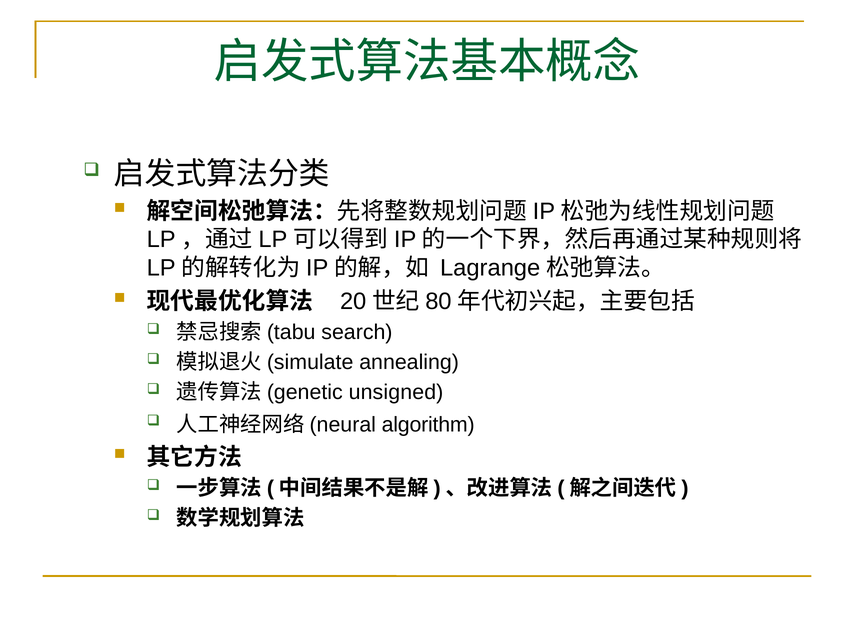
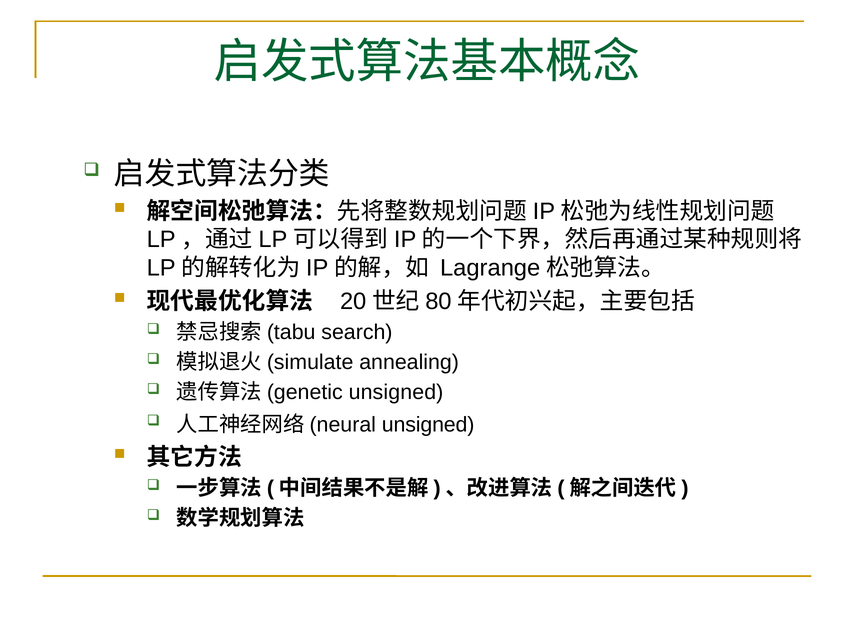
algorithm at (428, 425): algorithm -> unsigned
